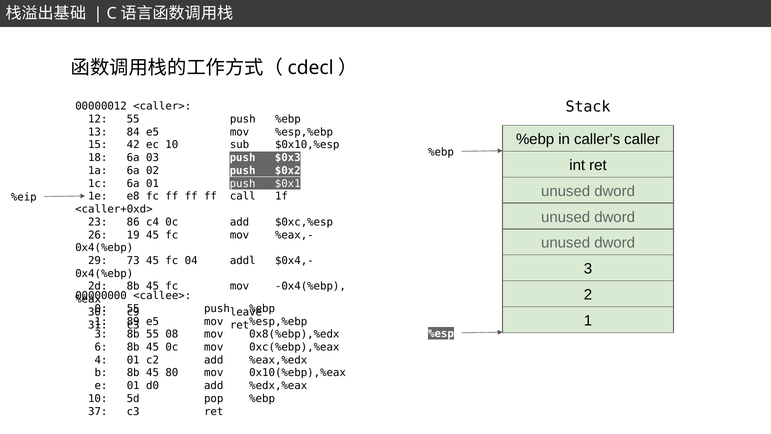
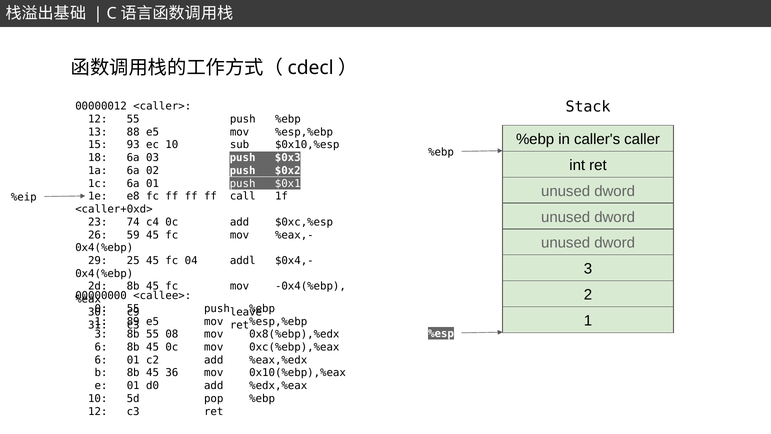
84: 84 -> 88
42: 42 -> 93
86: 86 -> 74
19: 19 -> 59
73: 73 -> 25
4 at (101, 360): 4 -> 6
80: 80 -> 36
37 at (98, 411): 37 -> 12
